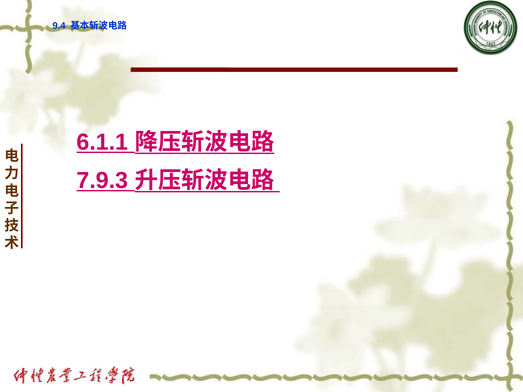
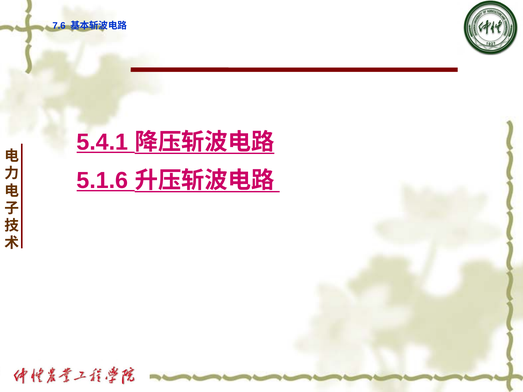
9.4: 9.4 -> 7.6
6.1.1: 6.1.1 -> 5.4.1
7.9.3: 7.9.3 -> 5.1.6
